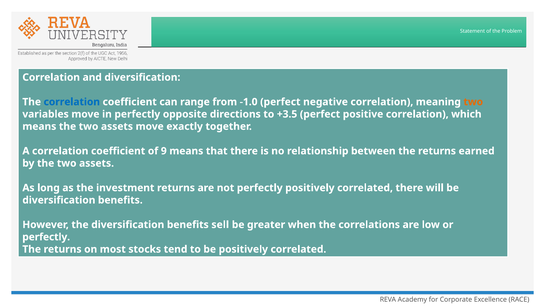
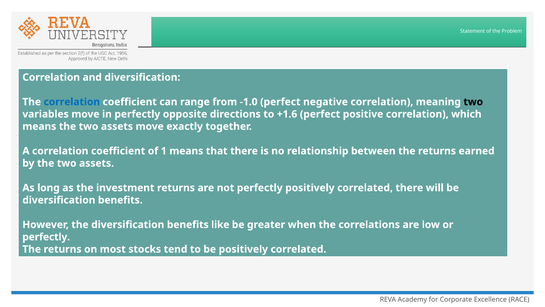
two at (473, 102) colour: orange -> black
+3.5: +3.5 -> +1.6
9: 9 -> 1
sell: sell -> like
